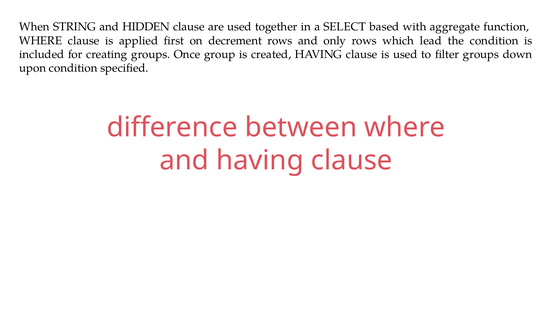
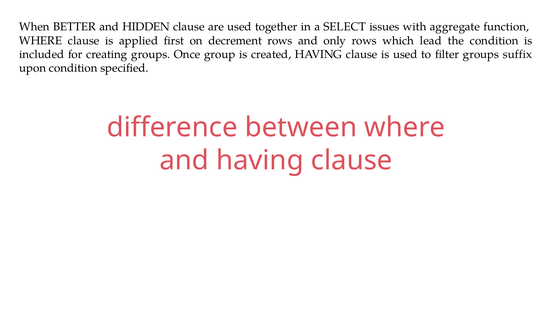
STRING: STRING -> BETTER
based: based -> issues
down: down -> suffix
